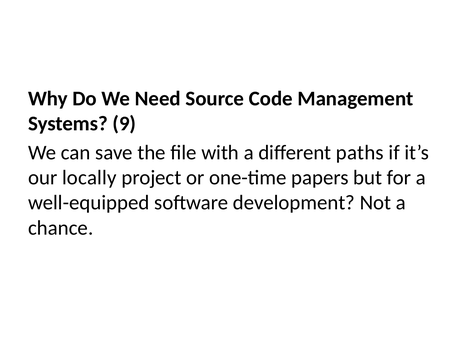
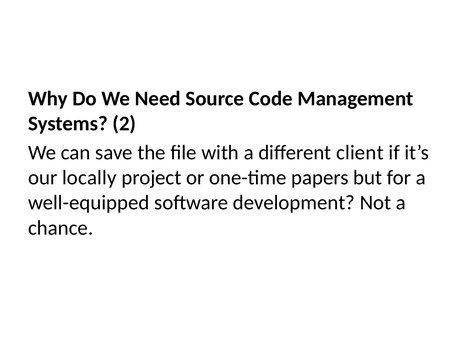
9: 9 -> 2
paths: paths -> client
